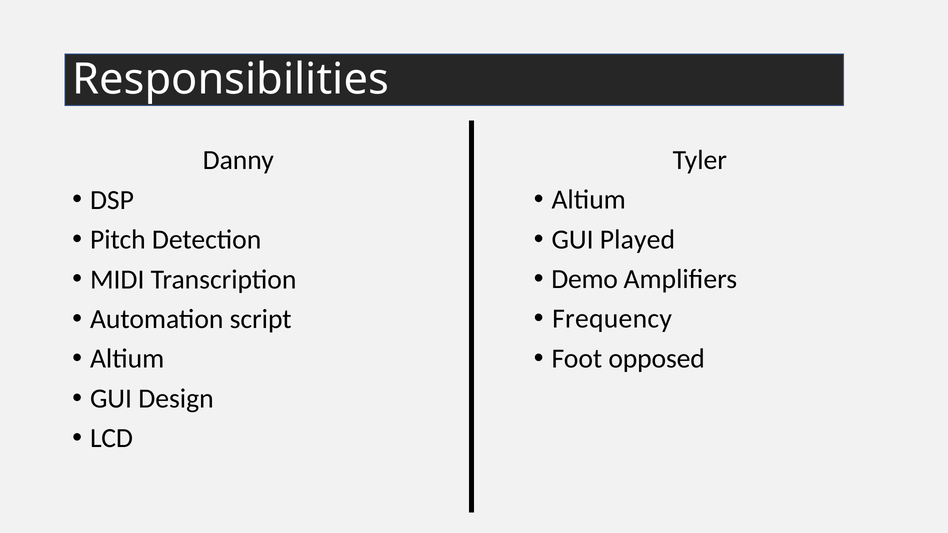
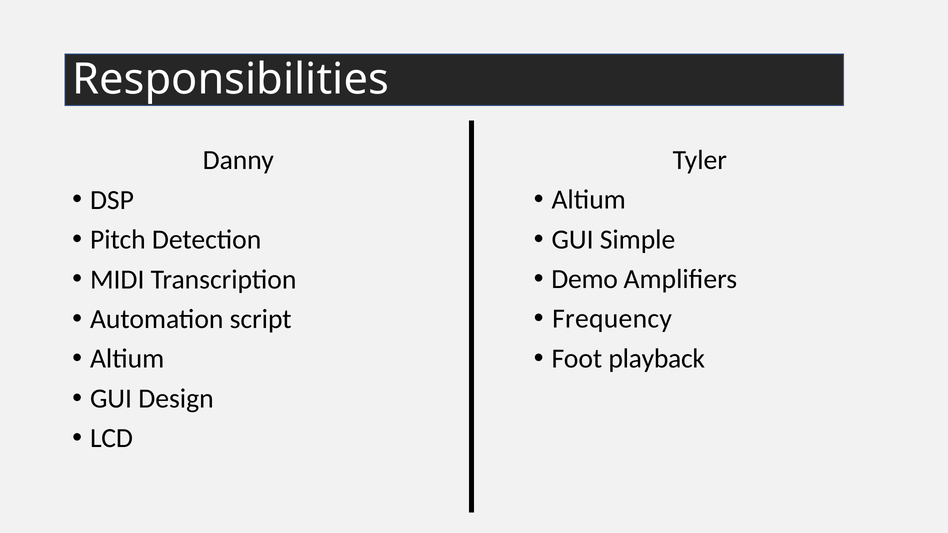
Played: Played -> Simple
opposed: opposed -> playback
